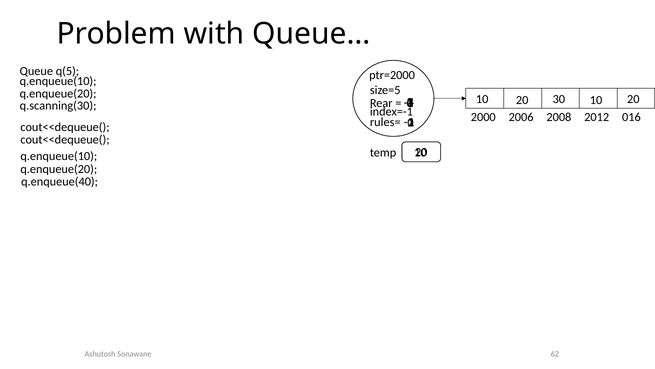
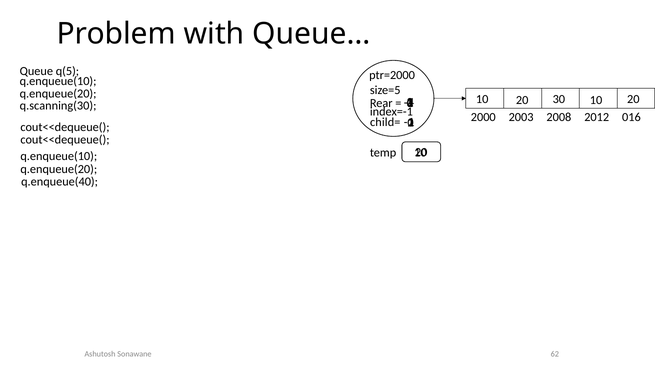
2006: 2006 -> 2003
rules=: rules= -> child=
